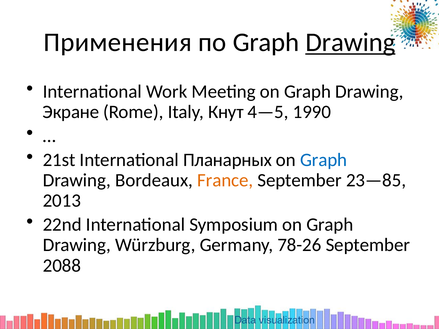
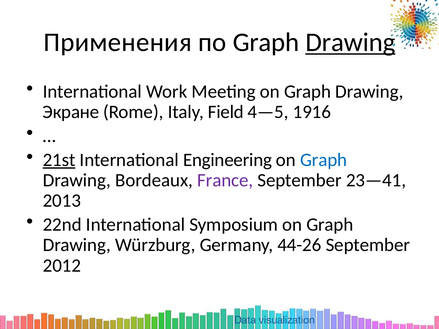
Кнут: Кнут -> Field
1990: 1990 -> 1916
21st underline: none -> present
Планарных: Планарных -> Engineering
France colour: orange -> purple
23—85: 23—85 -> 23—41
78-26: 78-26 -> 44-26
2088: 2088 -> 2012
